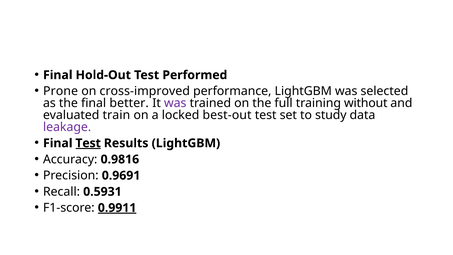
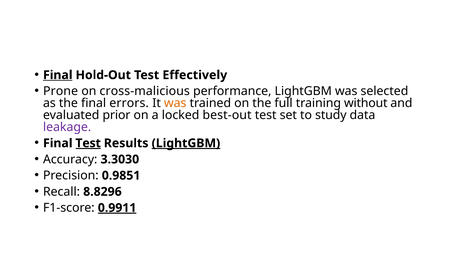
Final at (58, 75) underline: none -> present
Performed: Performed -> Effectively
cross-improved: cross-improved -> cross-malicious
better: better -> errors
was at (175, 103) colour: purple -> orange
train: train -> prior
LightGBM at (186, 143) underline: none -> present
0.9816: 0.9816 -> 3.3030
0.9691: 0.9691 -> 0.9851
0.5931: 0.5931 -> 8.8296
